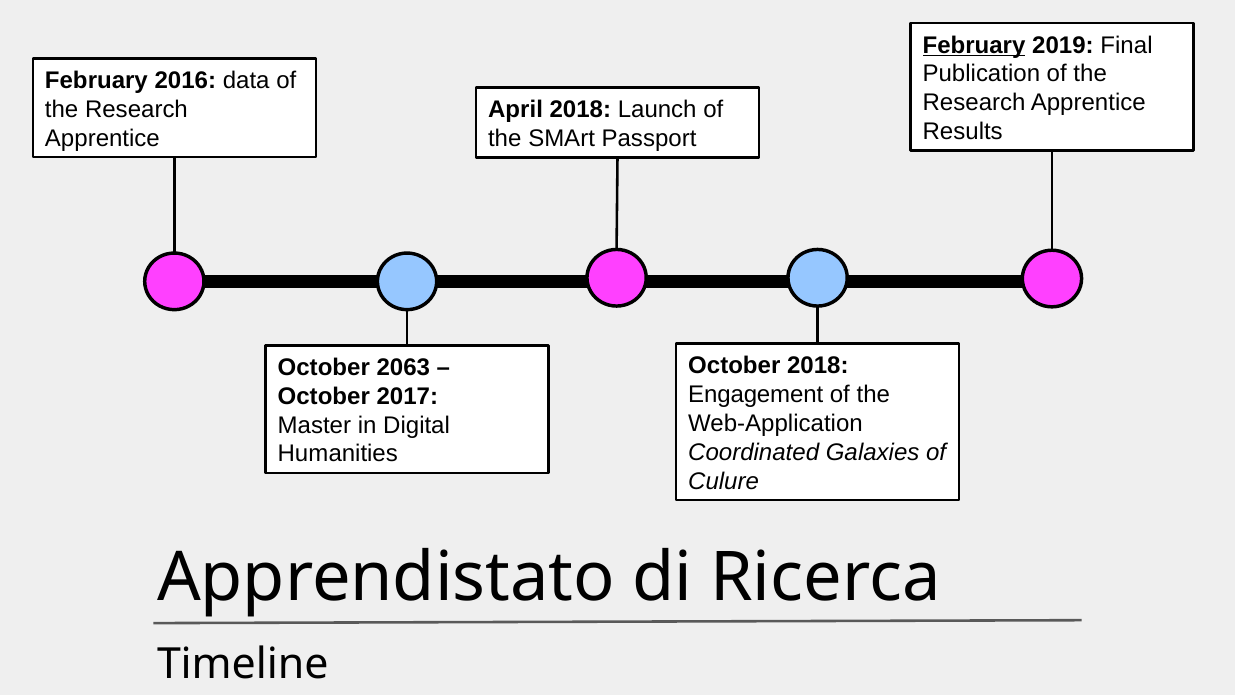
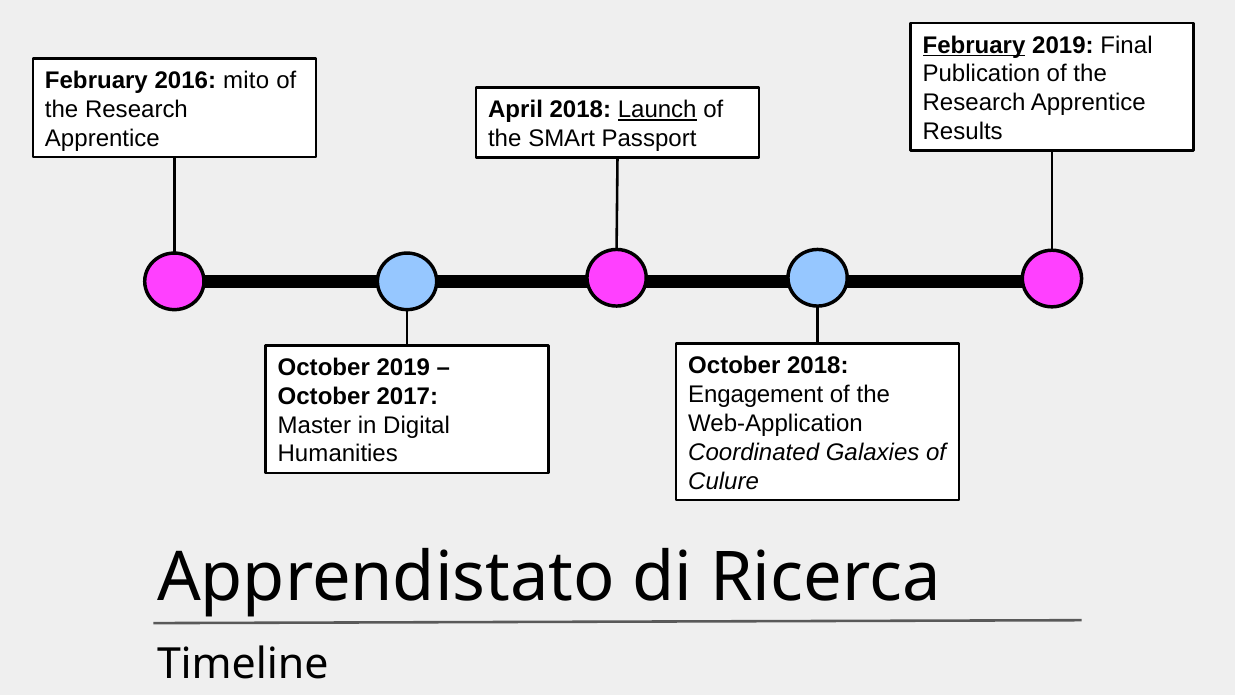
data: data -> mito
Launch underline: none -> present
October 2063: 2063 -> 2019
